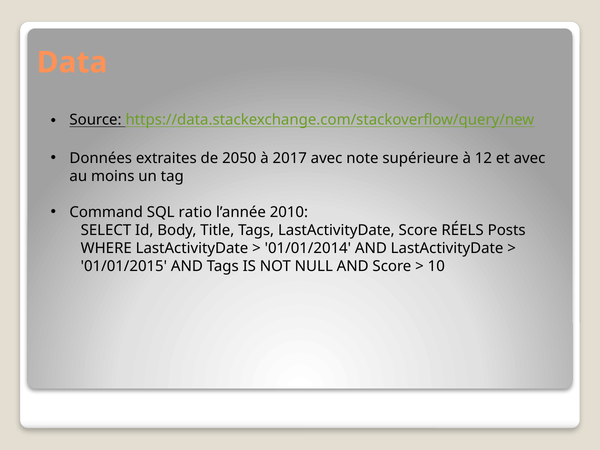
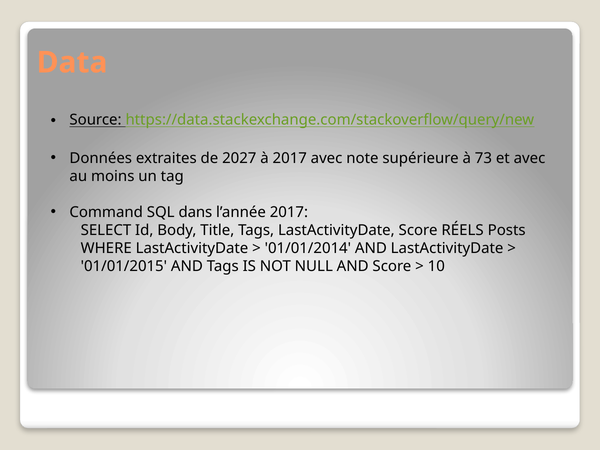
2050: 2050 -> 2027
12: 12 -> 73
ratio: ratio -> dans
l’année 2010: 2010 -> 2017
